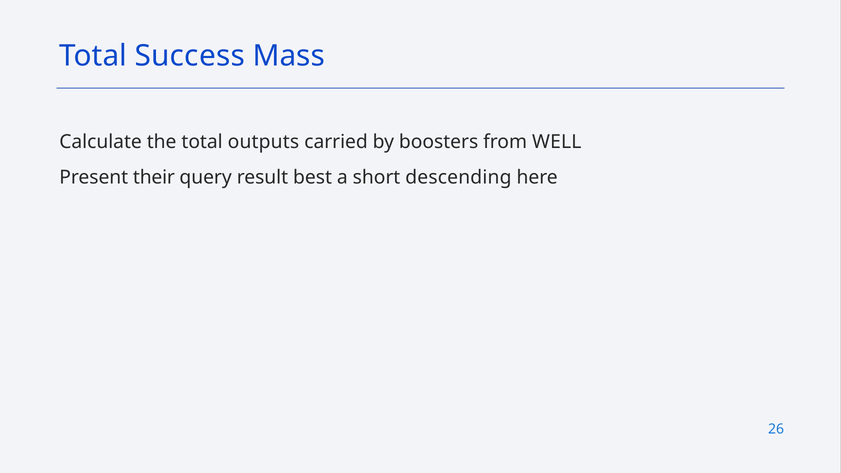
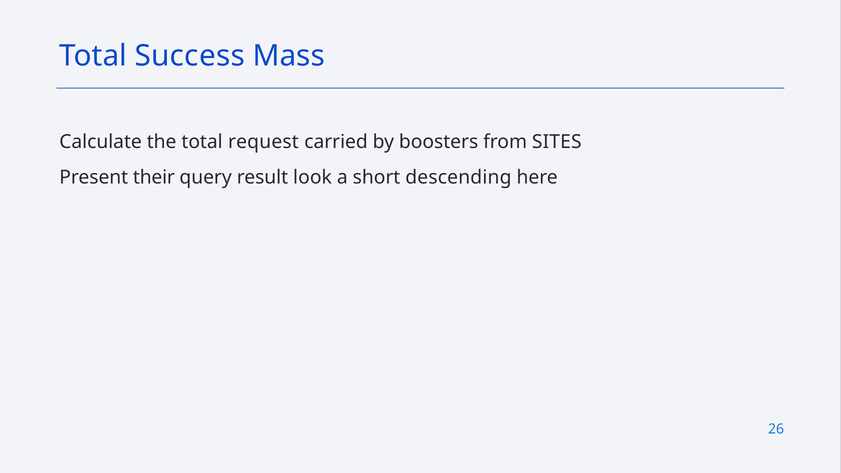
outputs: outputs -> request
WELL: WELL -> SITES
best: best -> look
